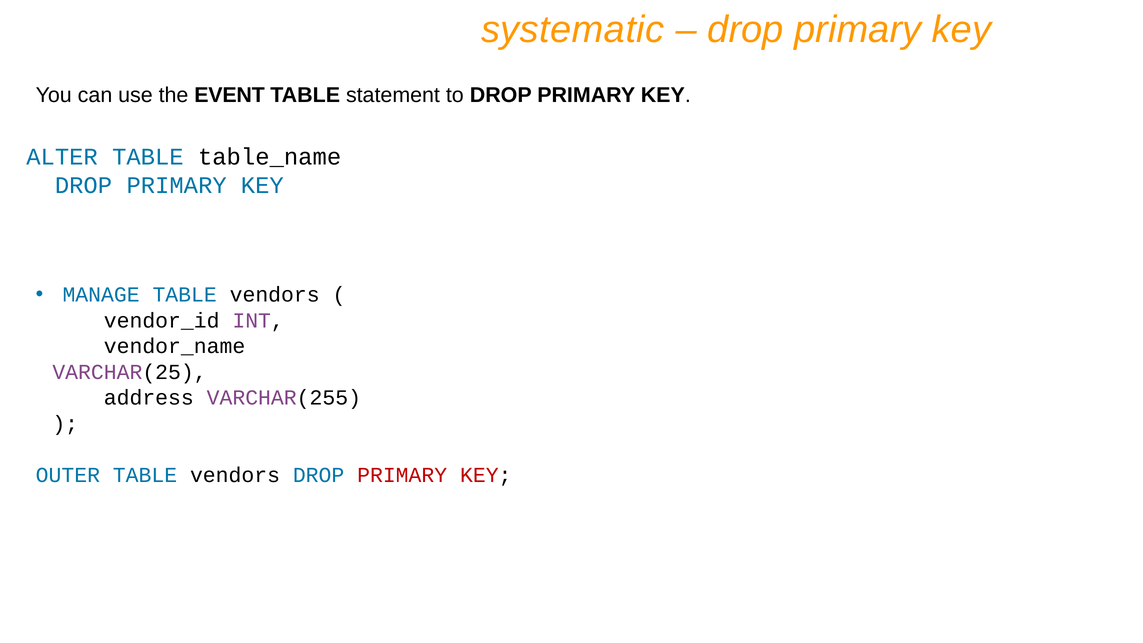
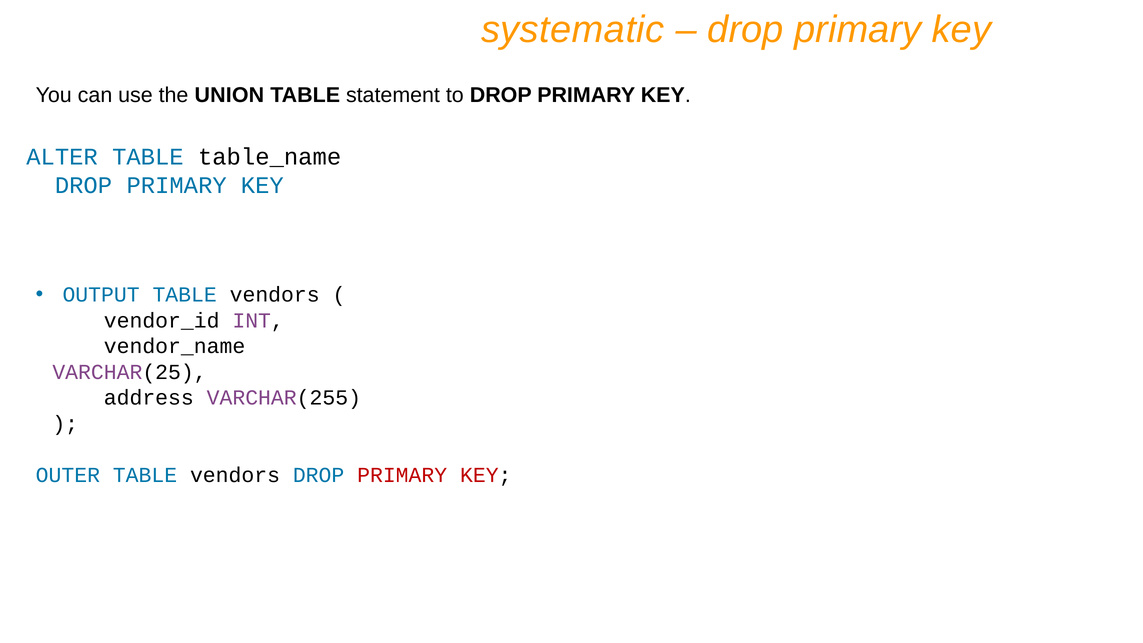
EVENT: EVENT -> UNION
MANAGE: MANAGE -> OUTPUT
